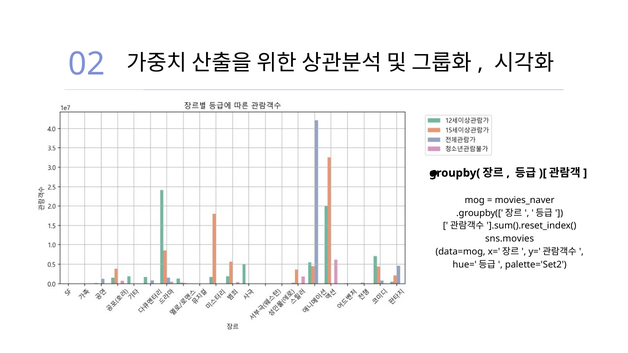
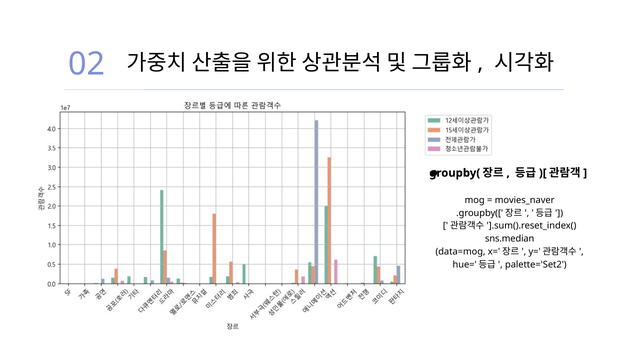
sns.movies: sns.movies -> sns.median
